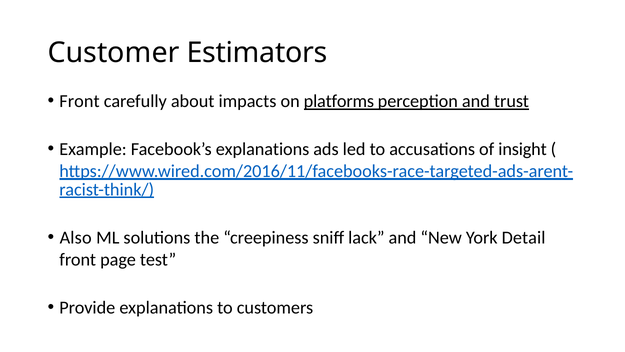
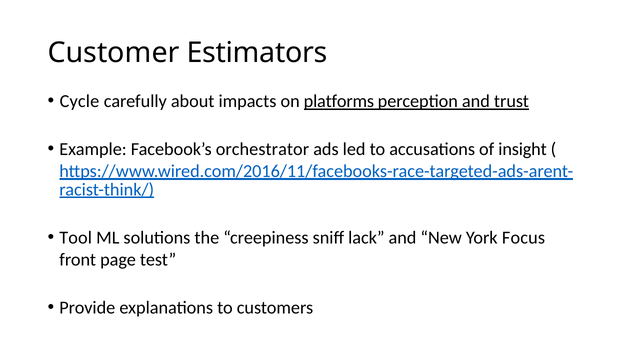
Front at (80, 101): Front -> Cycle
Facebook’s explanations: explanations -> orchestrator
Also: Also -> Tool
Detail: Detail -> Focus
